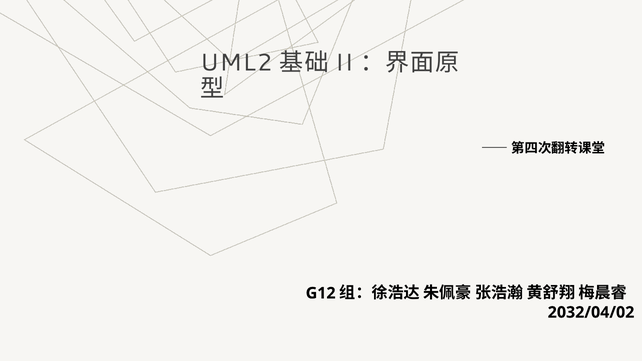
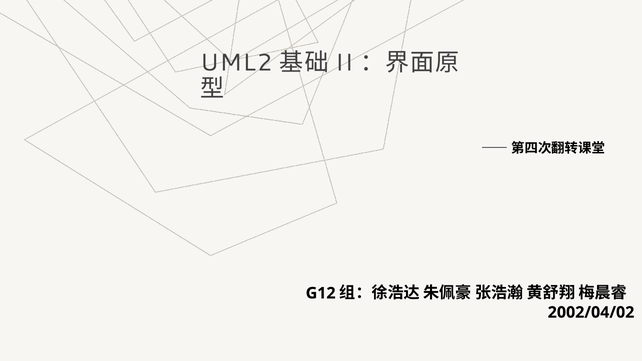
2032/04/02: 2032/04/02 -> 2002/04/02
